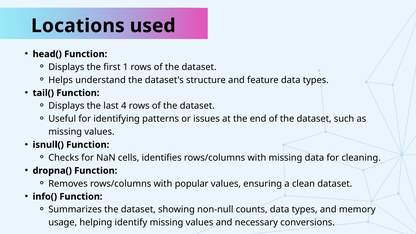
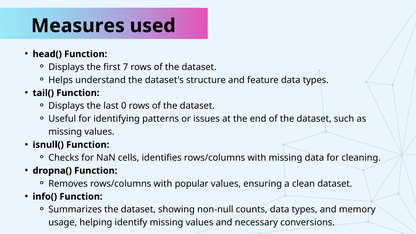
Locations: Locations -> Measures
1: 1 -> 7
4: 4 -> 0
